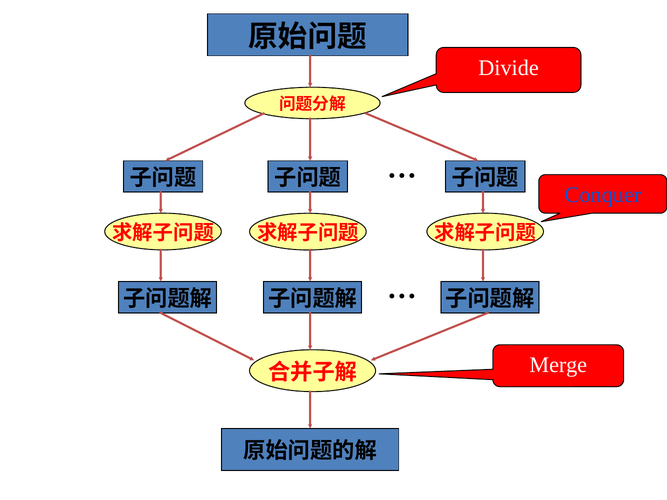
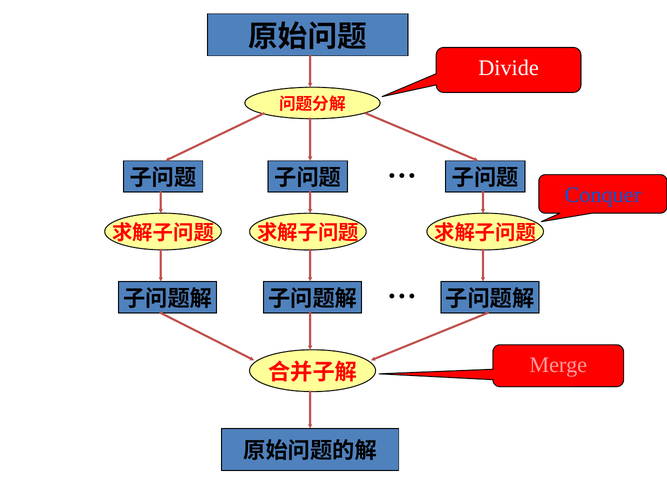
Merge colour: white -> pink
